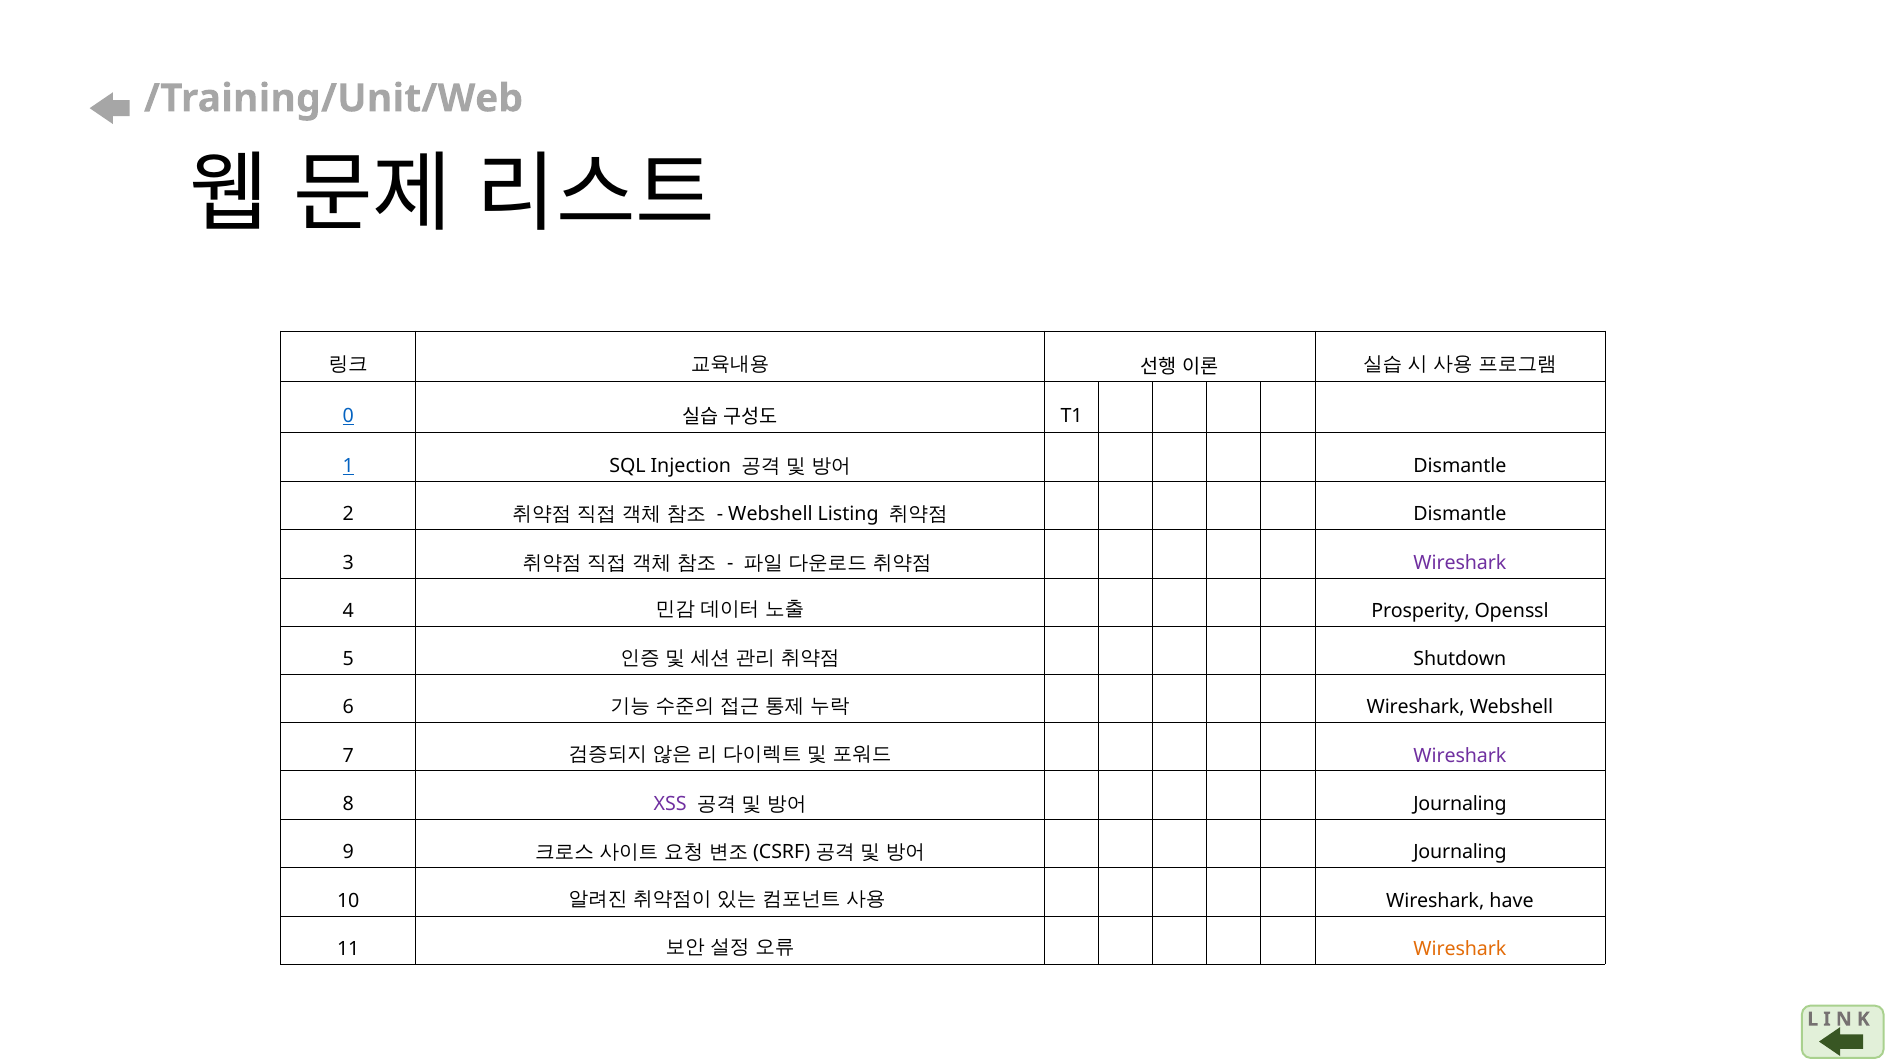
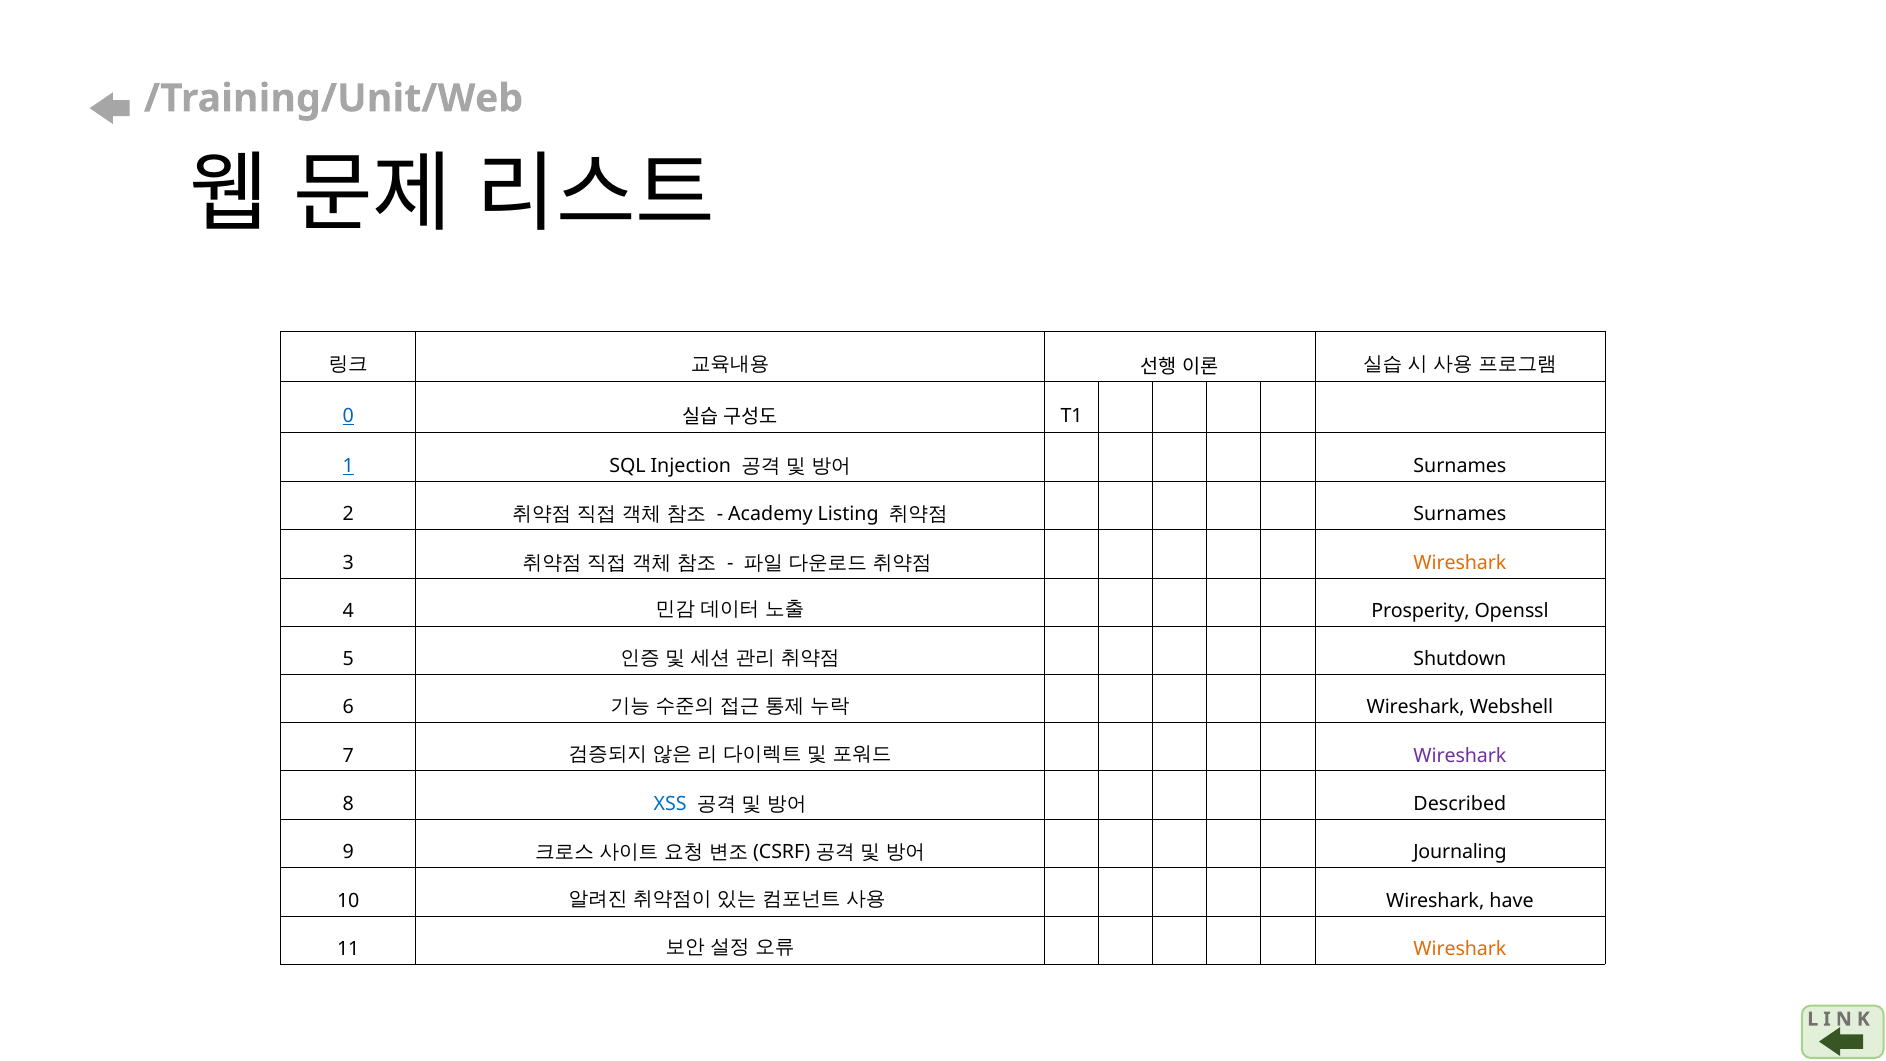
Dismantle at (1460, 466): Dismantle -> Surnames
Webshell at (770, 514): Webshell -> Academy
Dismantle at (1460, 514): Dismantle -> Surnames
Wireshark at (1460, 563) colour: purple -> orange
XSS colour: purple -> blue
Journaling at (1460, 804): Journaling -> Described
